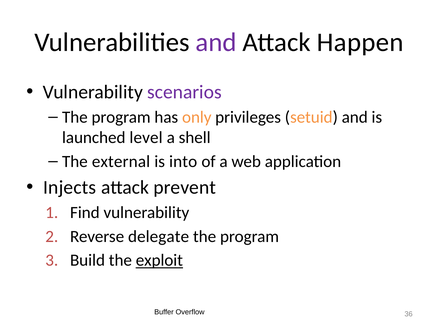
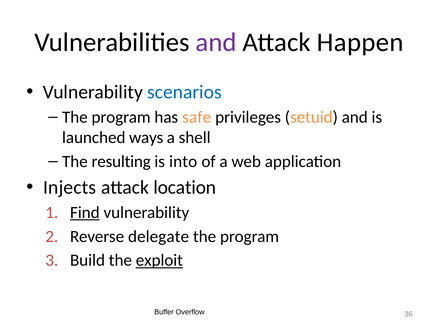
scenarios colour: purple -> blue
only: only -> safe
level: level -> ways
external: external -> resulting
prevent: prevent -> location
Find underline: none -> present
